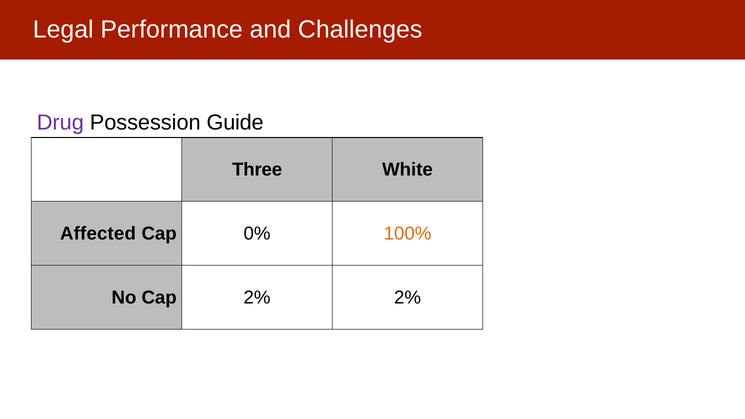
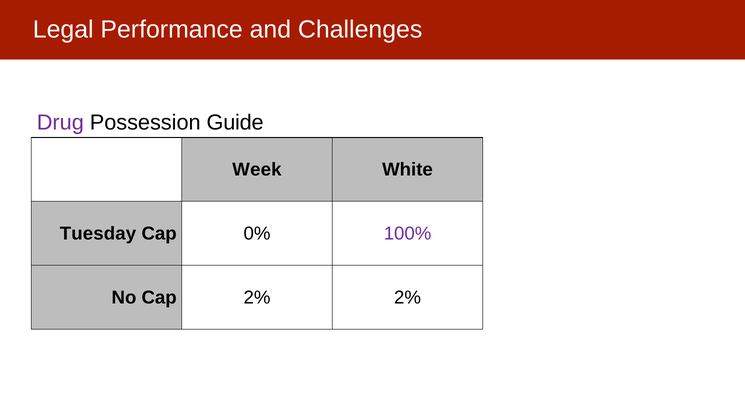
Three: Three -> Week
Affected: Affected -> Tuesday
100% colour: orange -> purple
